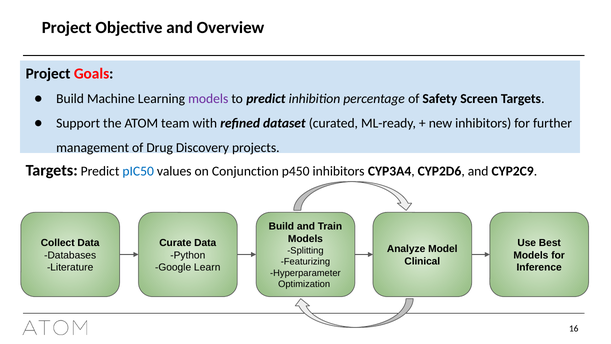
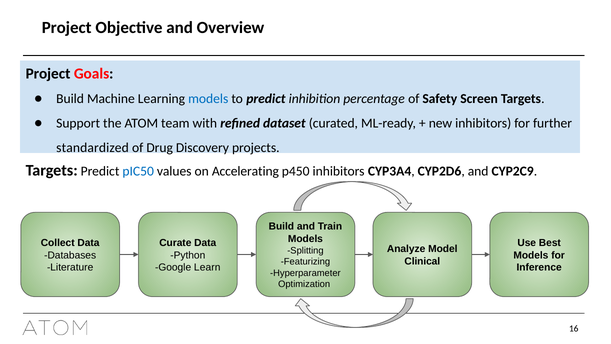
models at (208, 99) colour: purple -> blue
management: management -> standardized
Conjunction: Conjunction -> Accelerating
